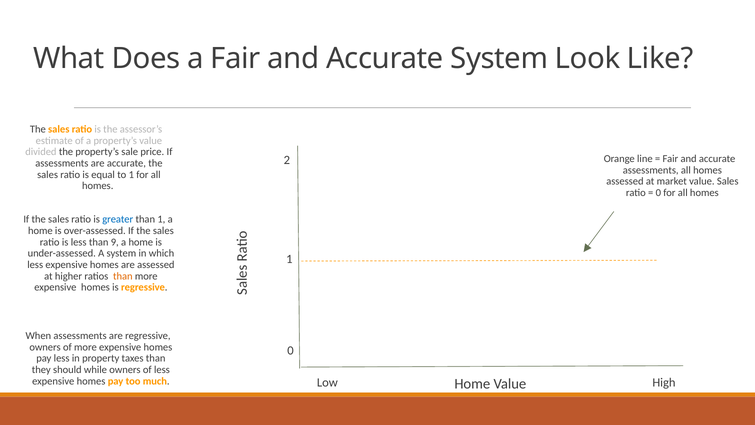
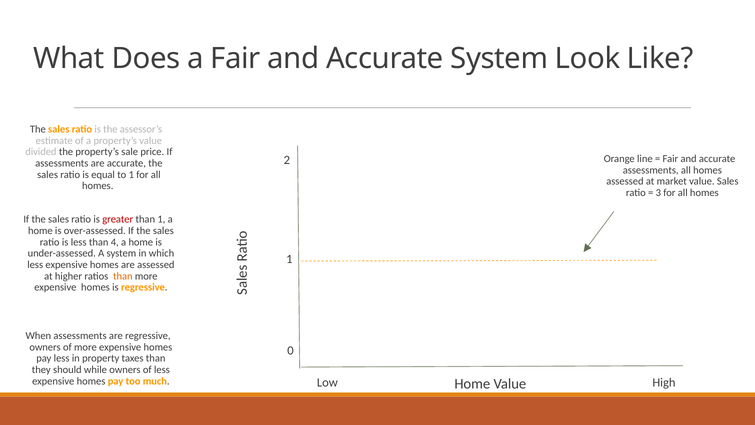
0 at (658, 193): 0 -> 3
greater colour: blue -> red
9: 9 -> 4
